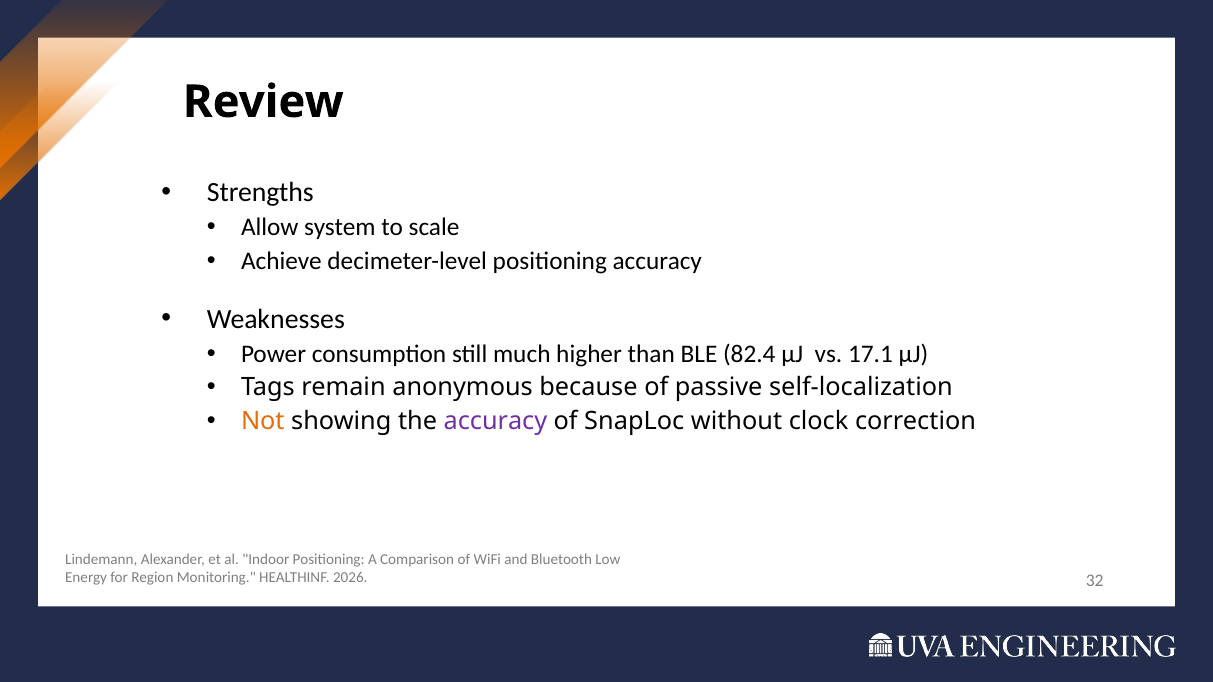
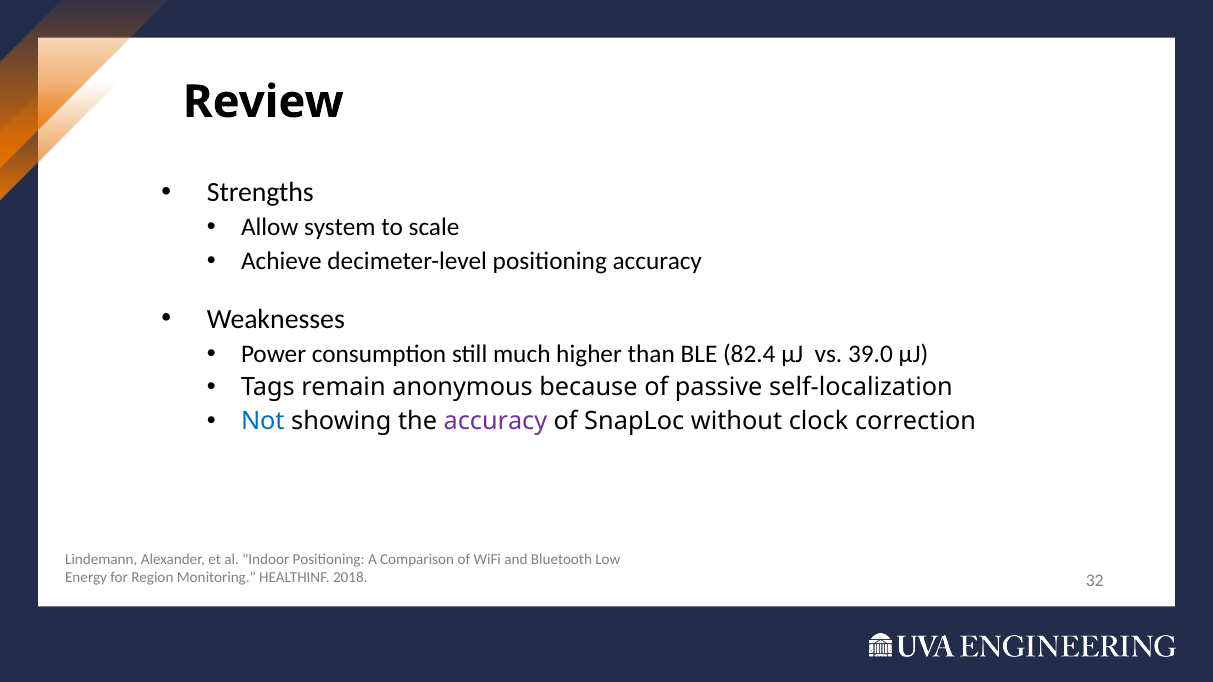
17.1: 17.1 -> 39.0
Not colour: orange -> blue
2026: 2026 -> 2018
